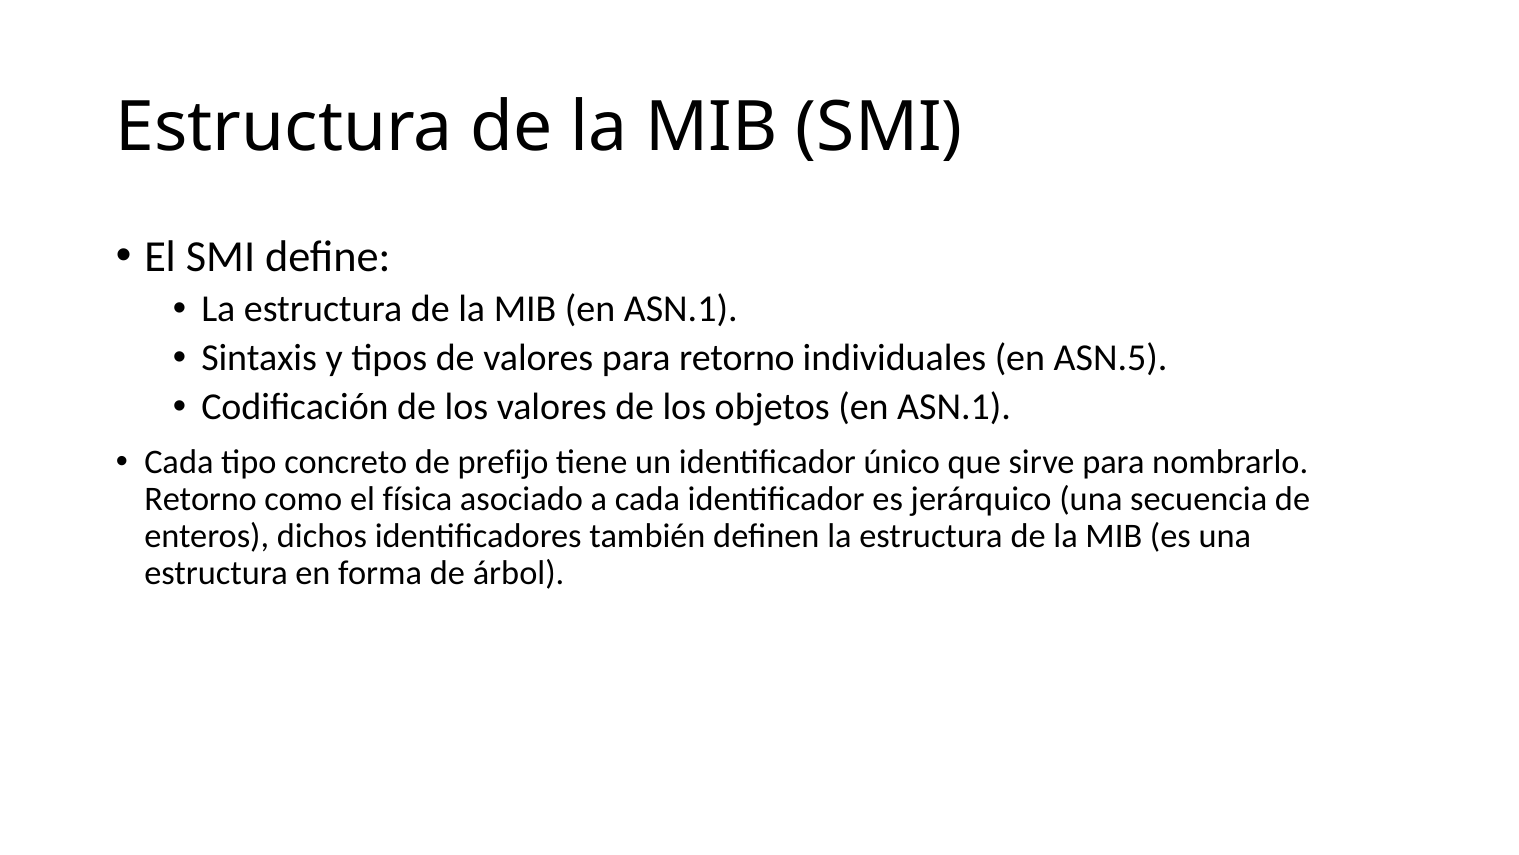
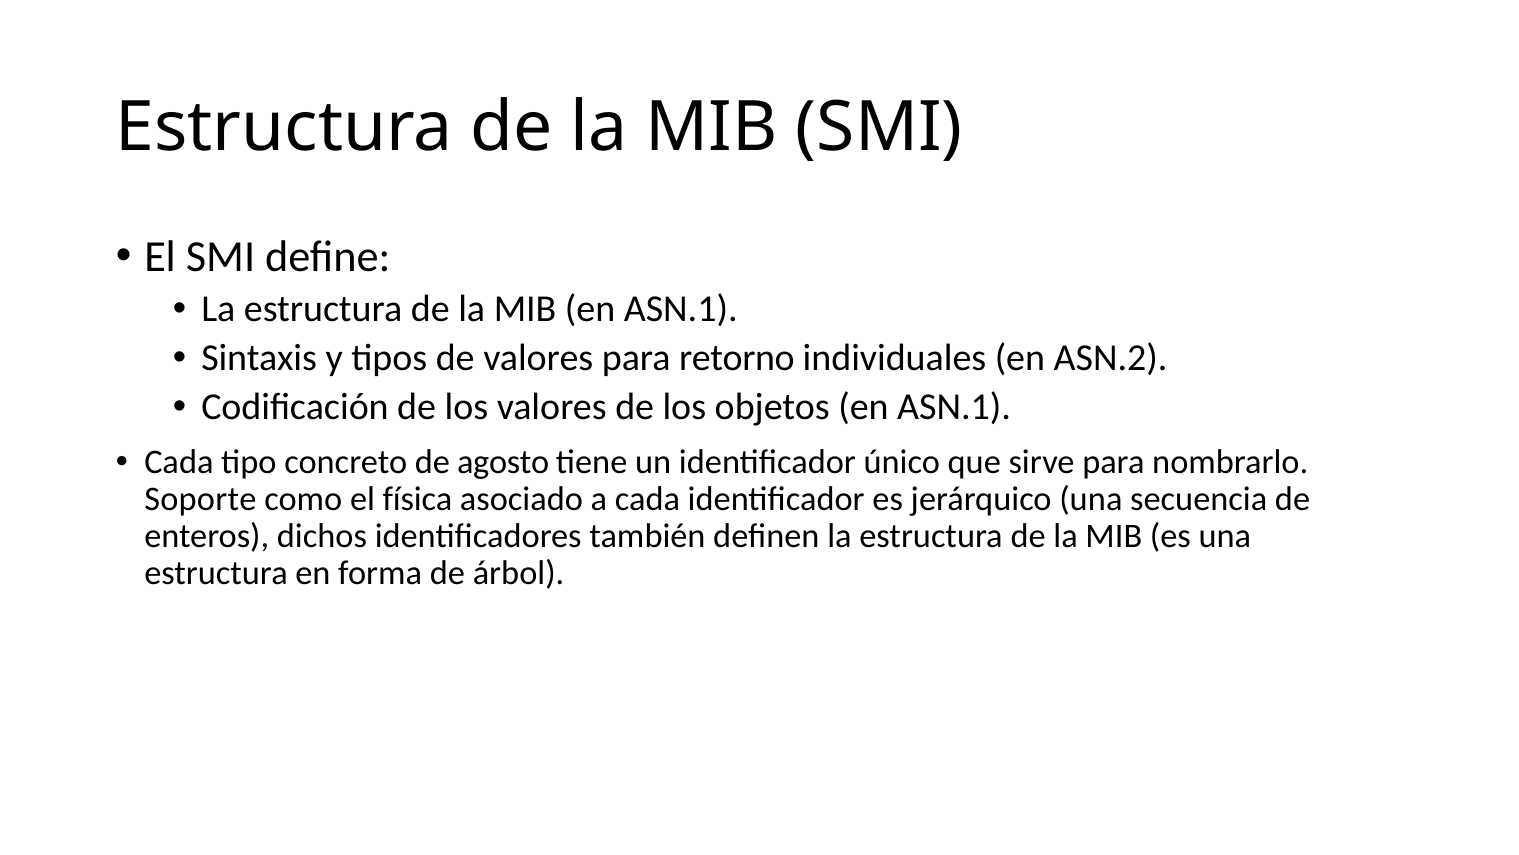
ASN.5: ASN.5 -> ASN.2
prefijo: prefijo -> agosto
Retorno at (201, 499): Retorno -> Soporte
